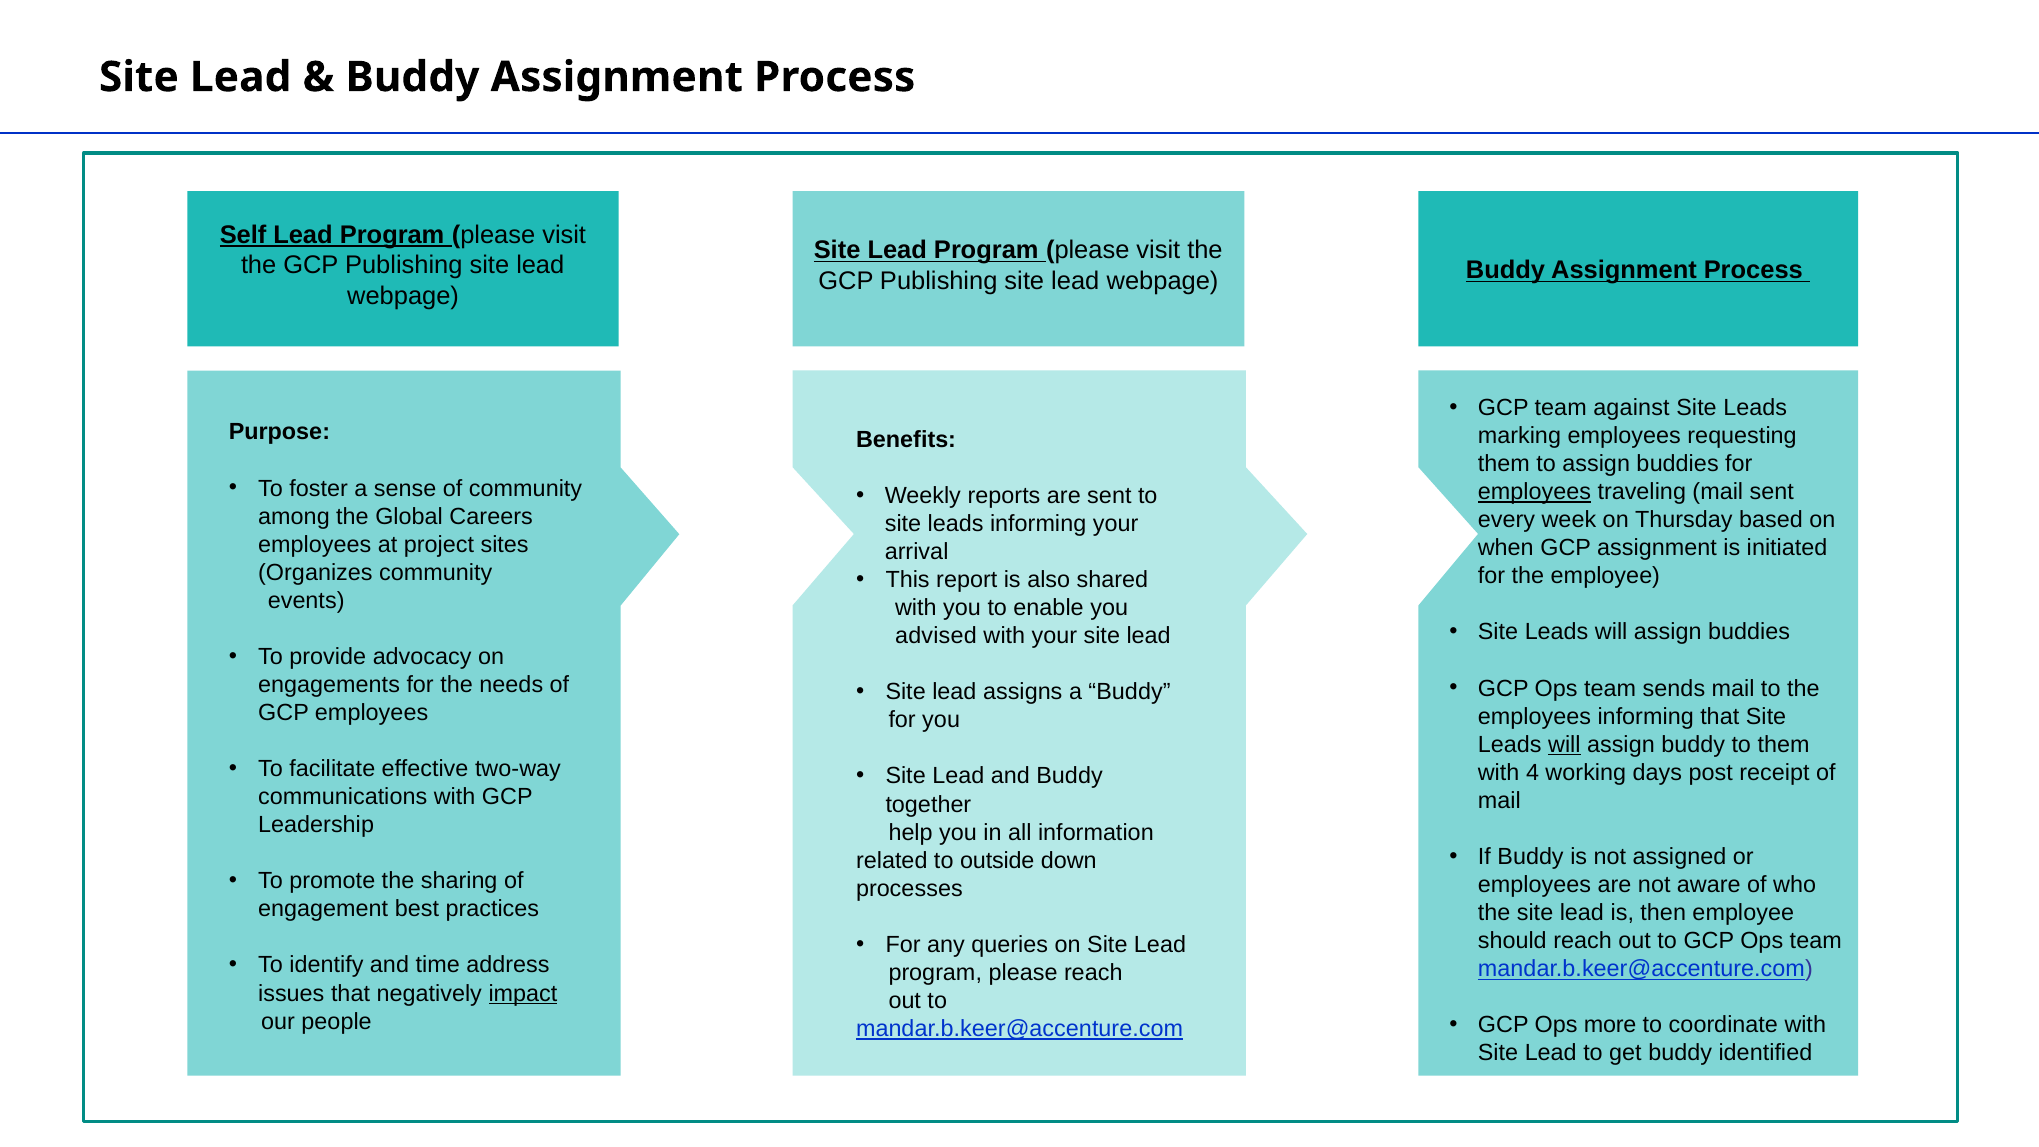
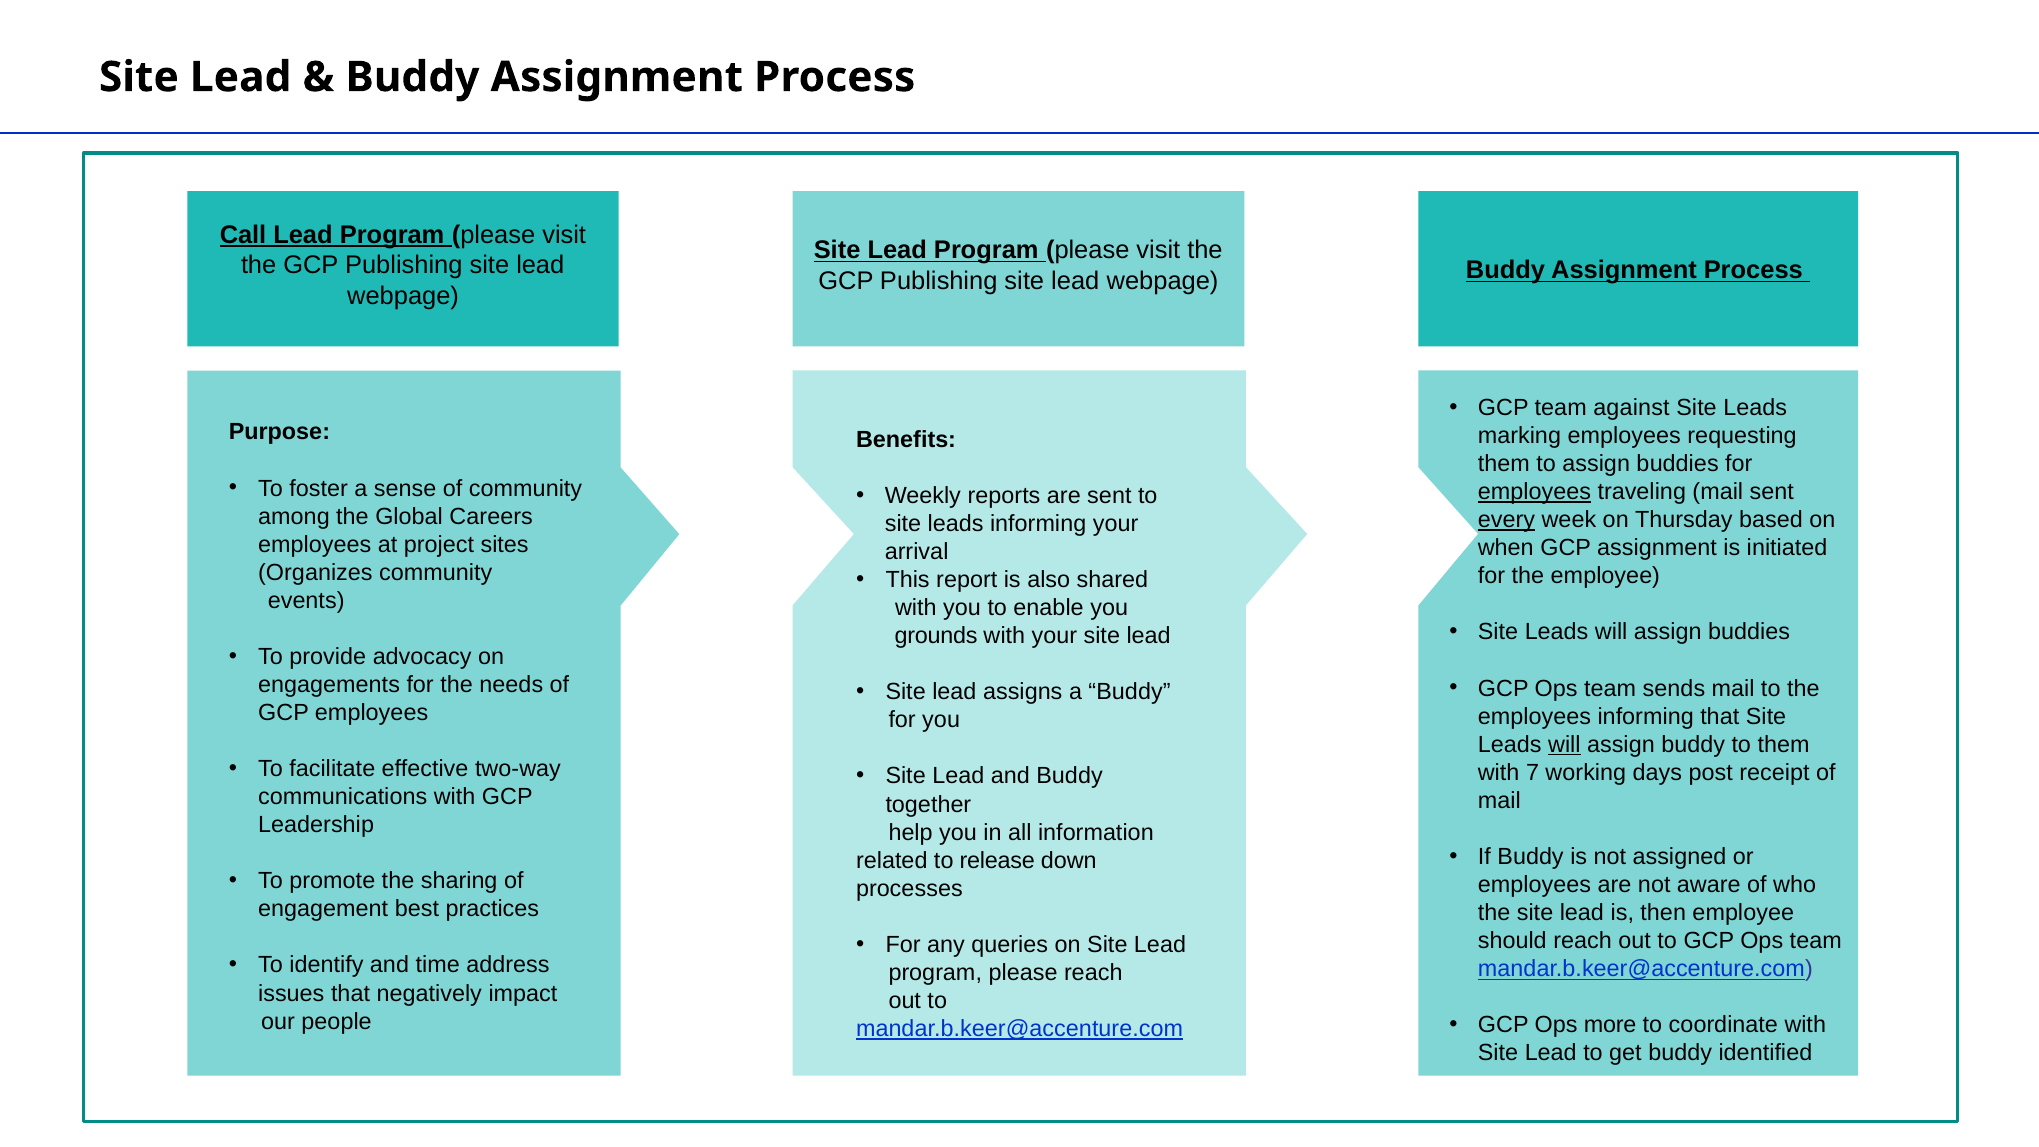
Self: Self -> Call
every underline: none -> present
advised: advised -> grounds
4: 4 -> 7
outside: outside -> release
impact underline: present -> none
